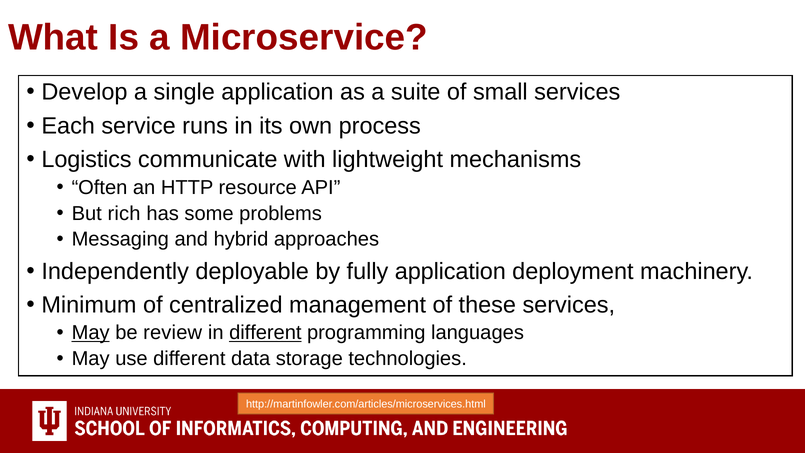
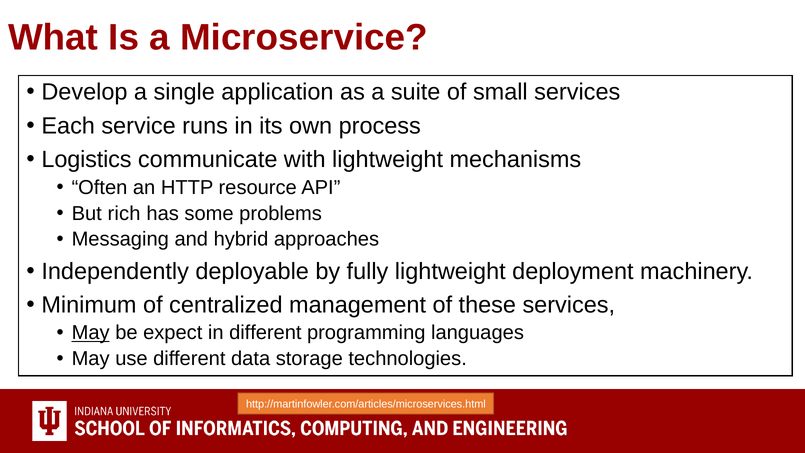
fully application: application -> lightweight
review: review -> expect
different at (265, 333) underline: present -> none
